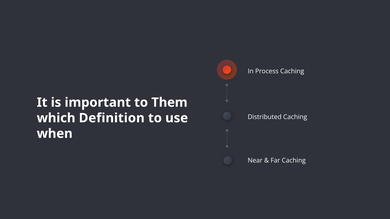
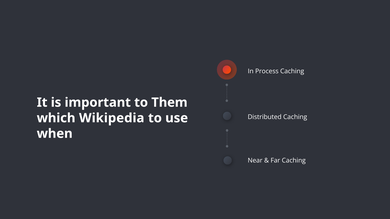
Definition: Definition -> Wikipedia
